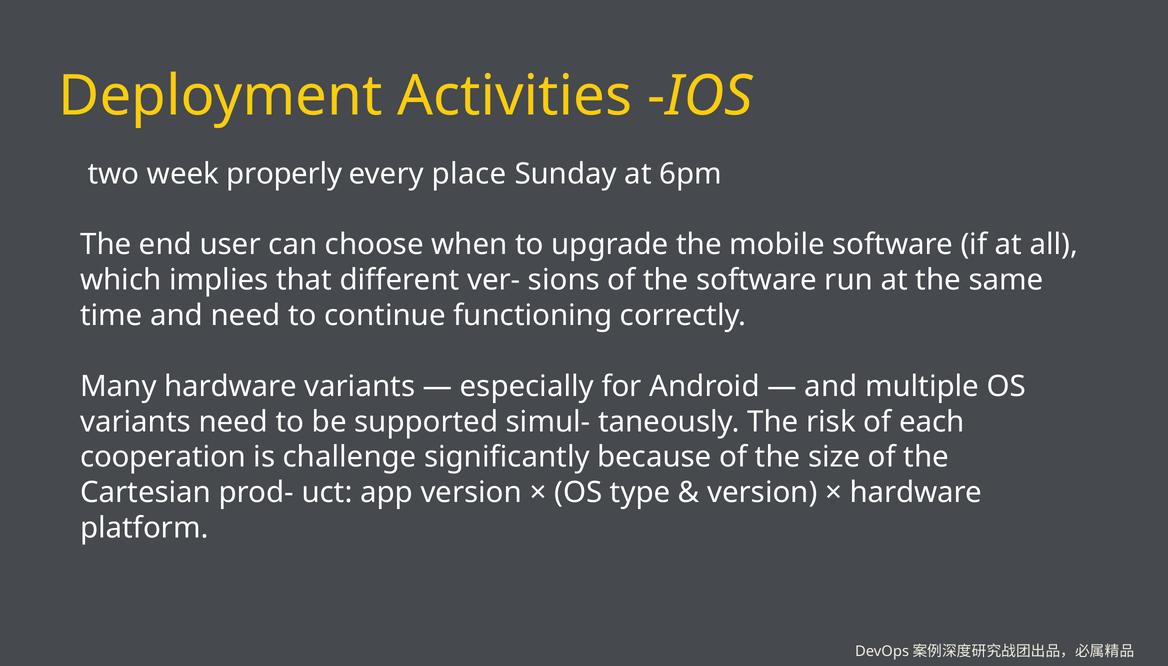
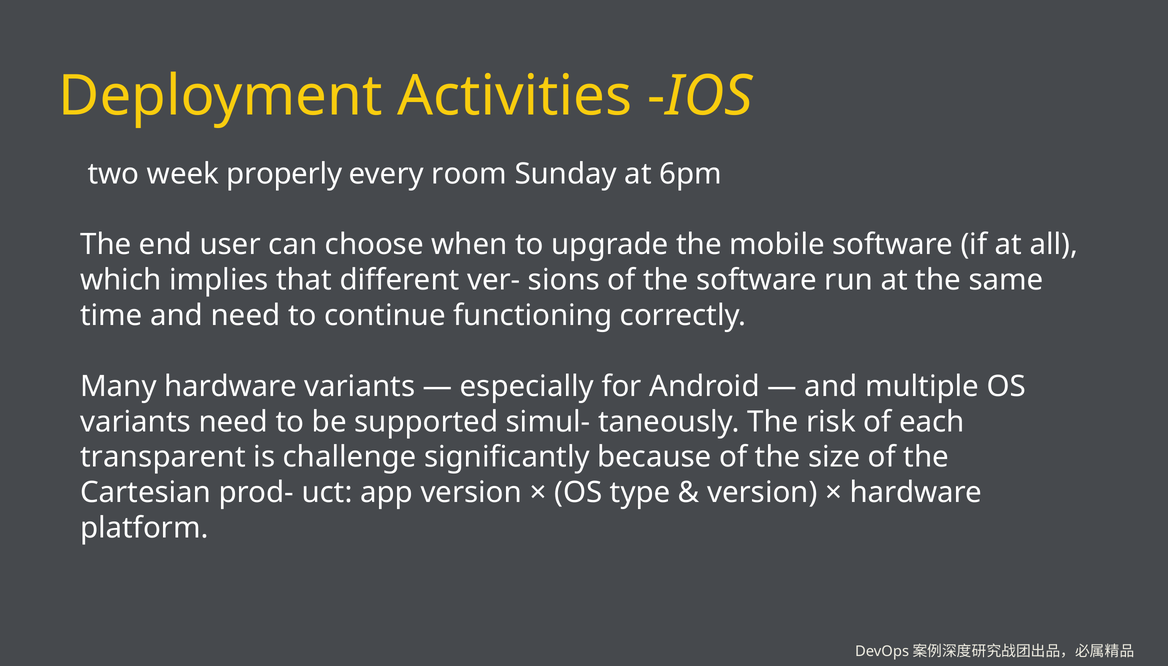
place: place -> room
cooperation: cooperation -> transparent
